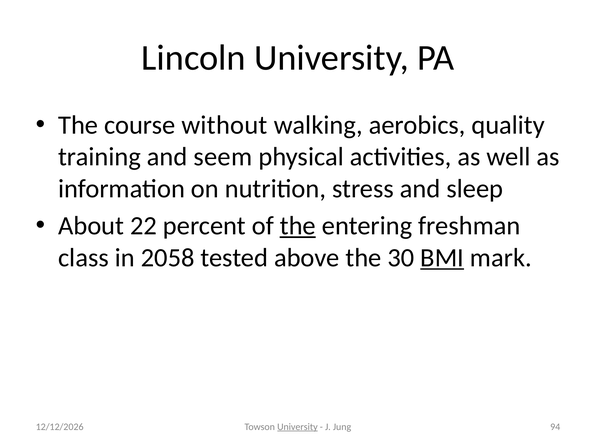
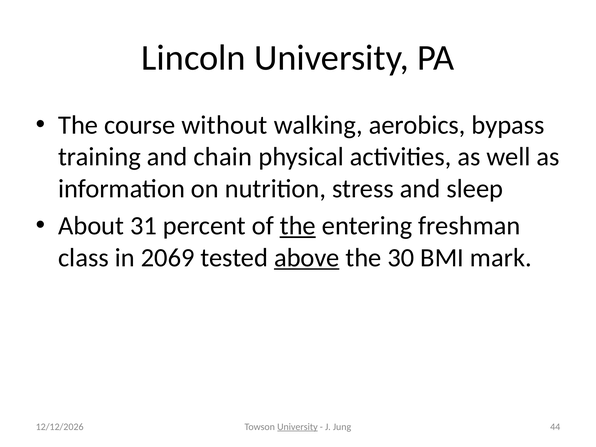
quality: quality -> bypass
seem: seem -> chain
22: 22 -> 31
2058: 2058 -> 2069
above underline: none -> present
BMI underline: present -> none
94: 94 -> 44
